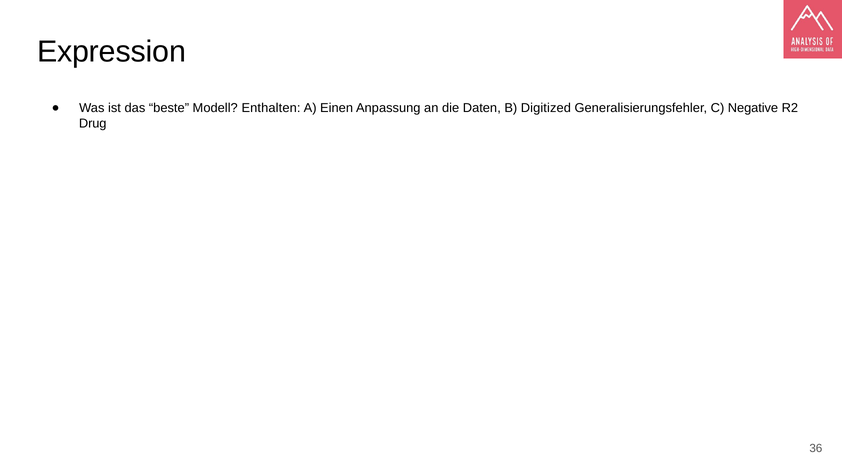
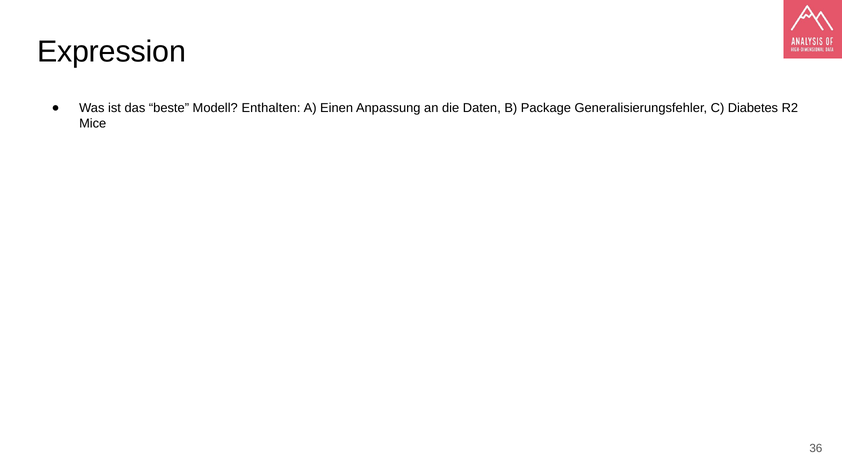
Digitized: Digitized -> Package
Negative: Negative -> Diabetes
Drug: Drug -> Mice
